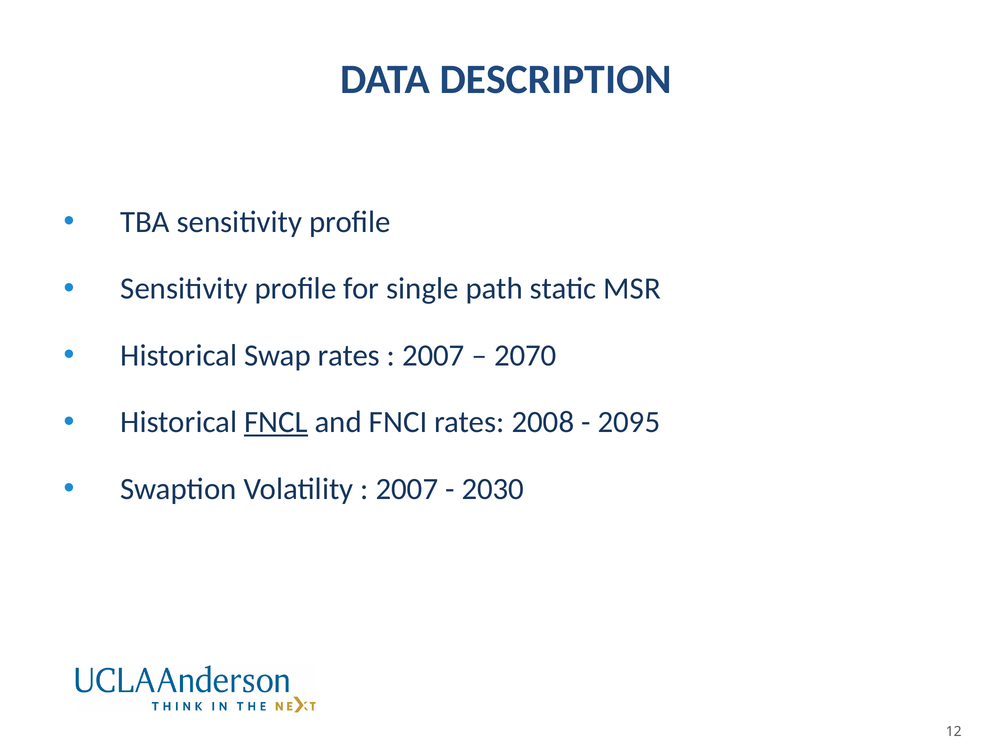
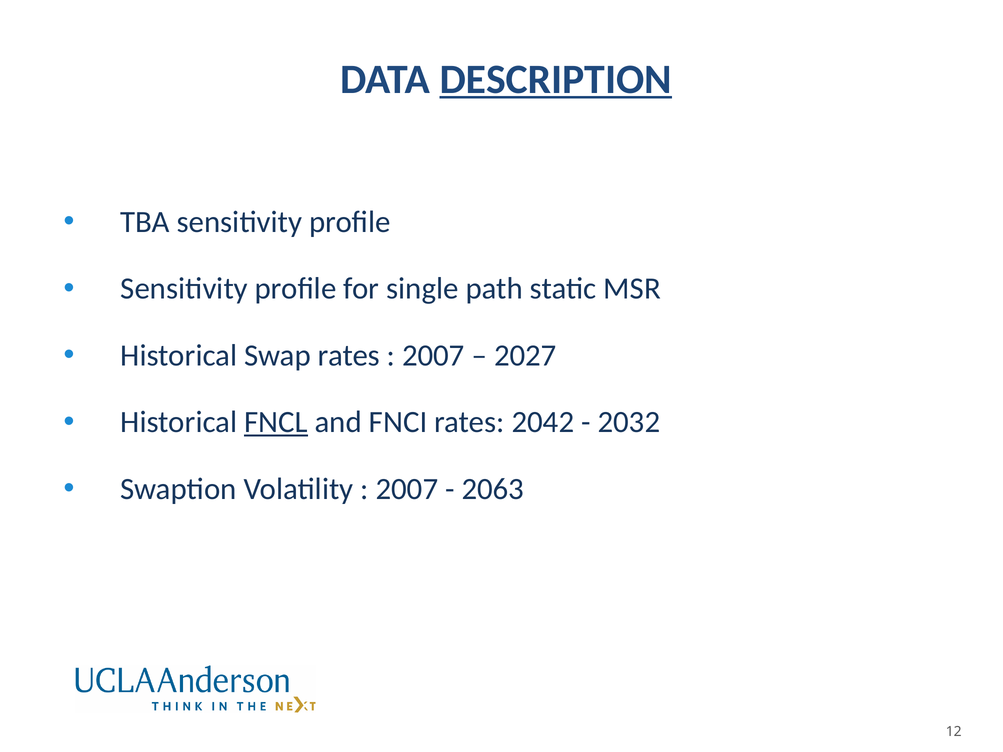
DESCRIPTION underline: none -> present
2070: 2070 -> 2027
2008: 2008 -> 2042
2095: 2095 -> 2032
2030: 2030 -> 2063
